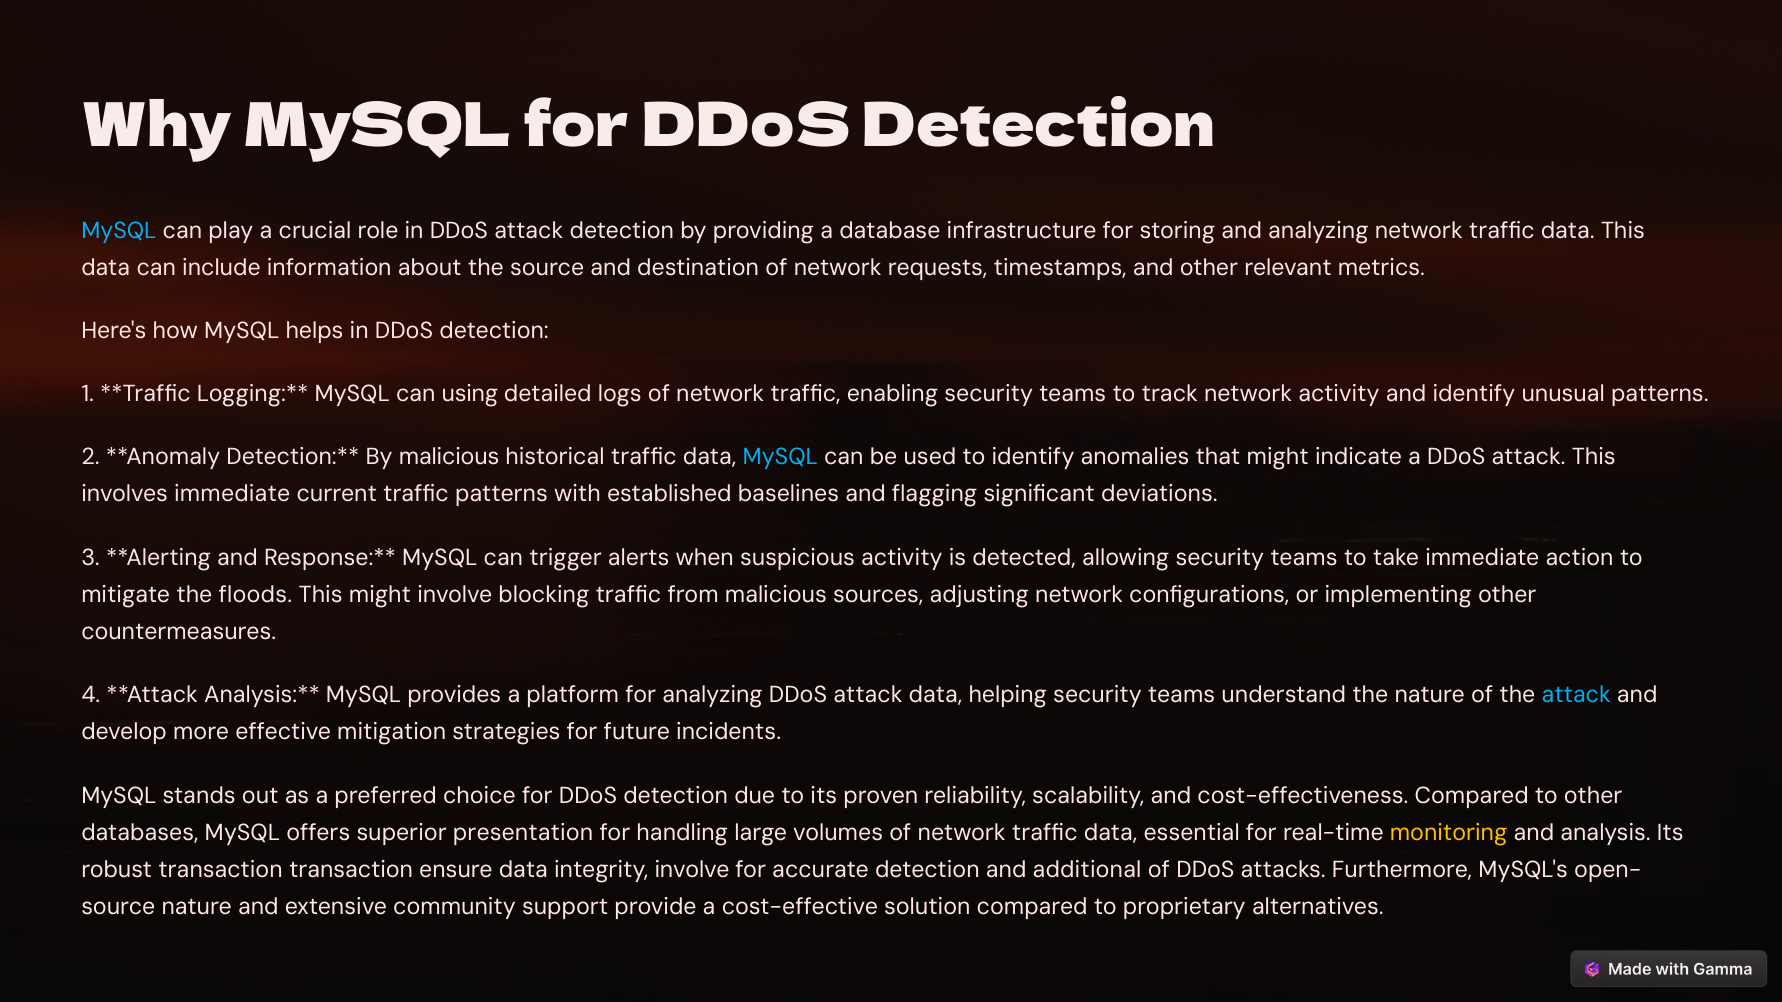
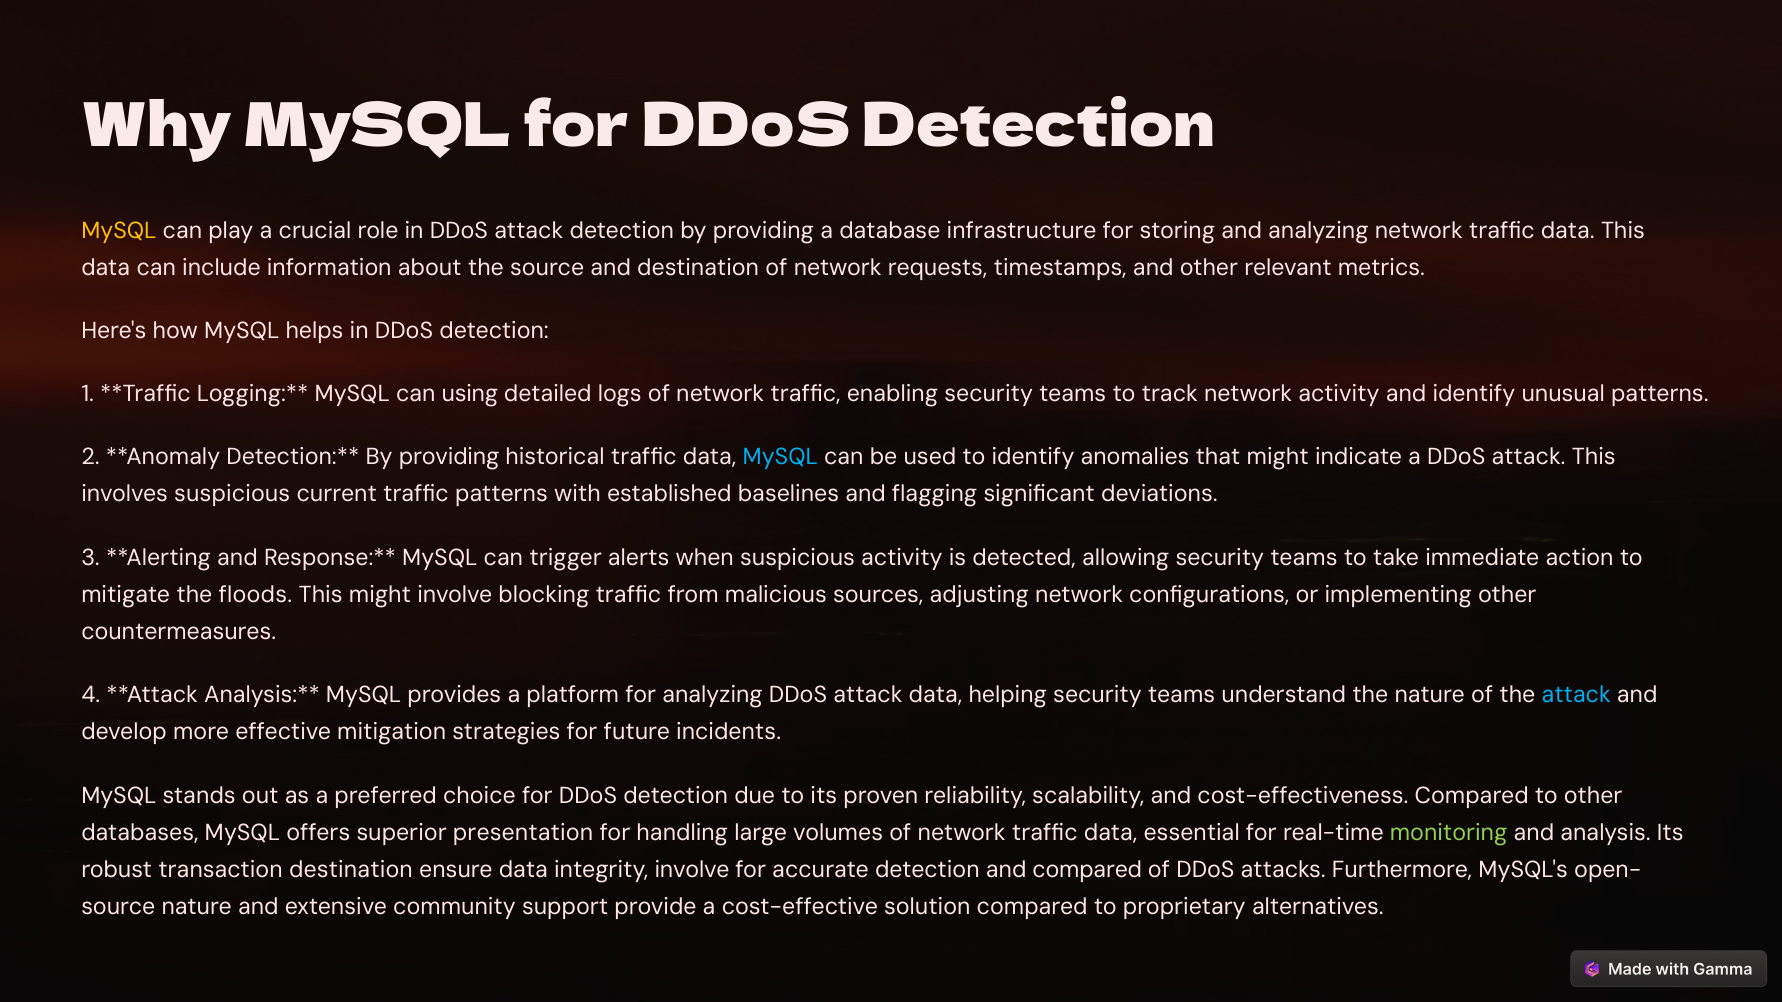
MySQL at (119, 230) colour: light blue -> yellow
malicious at (449, 457): malicious -> providing
involves immediate: immediate -> suspicious
monitoring colour: yellow -> light green
transaction transaction: transaction -> destination
and additional: additional -> compared
